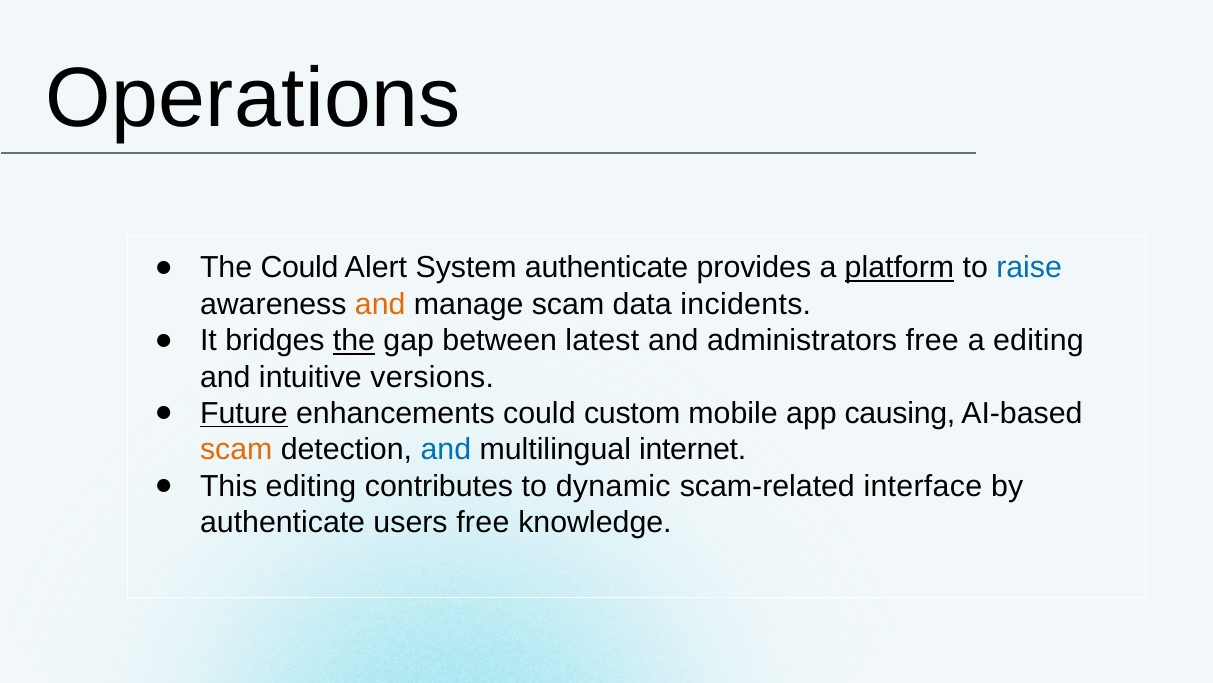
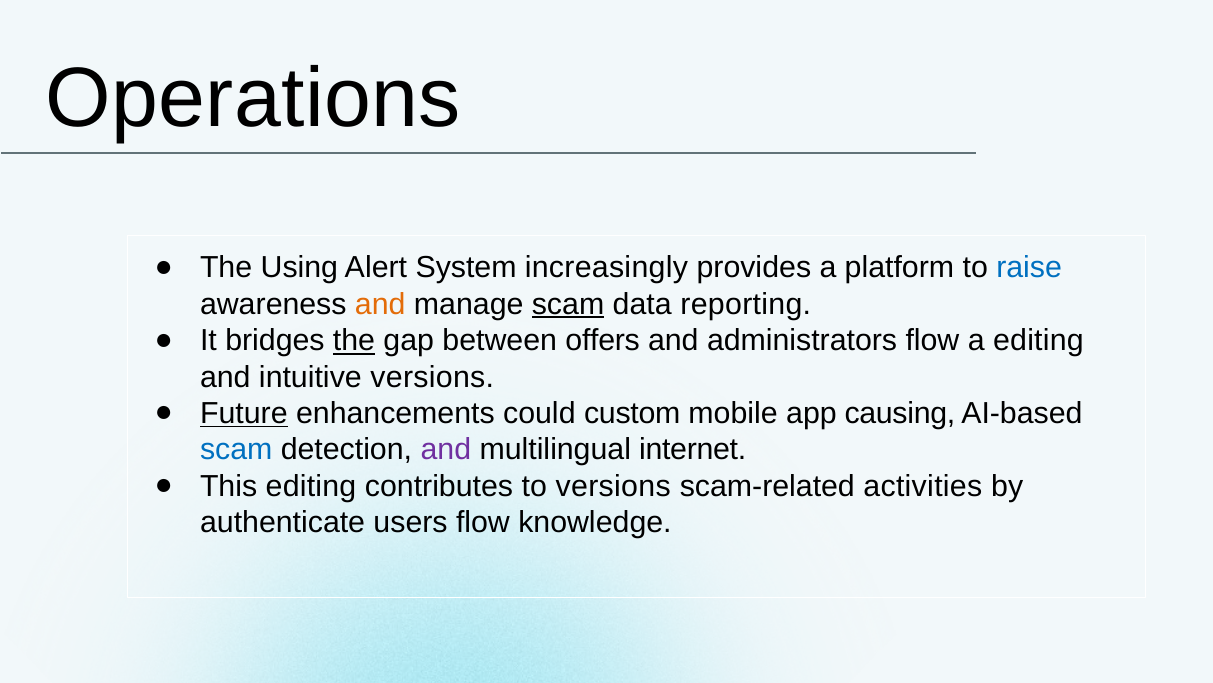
The Could: Could -> Using
System authenticate: authenticate -> increasingly
platform underline: present -> none
scam at (568, 304) underline: none -> present
incidents: incidents -> reporting
latest: latest -> offers
administrators free: free -> flow
scam at (236, 450) colour: orange -> blue
and at (446, 450) colour: blue -> purple
to dynamic: dynamic -> versions
interface: interface -> activities
users free: free -> flow
